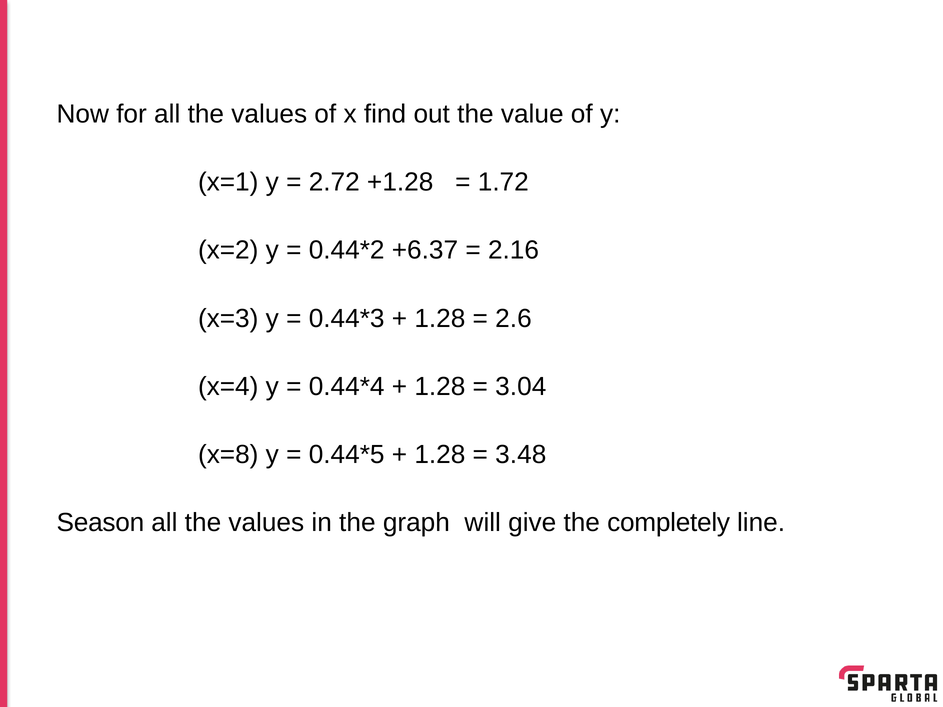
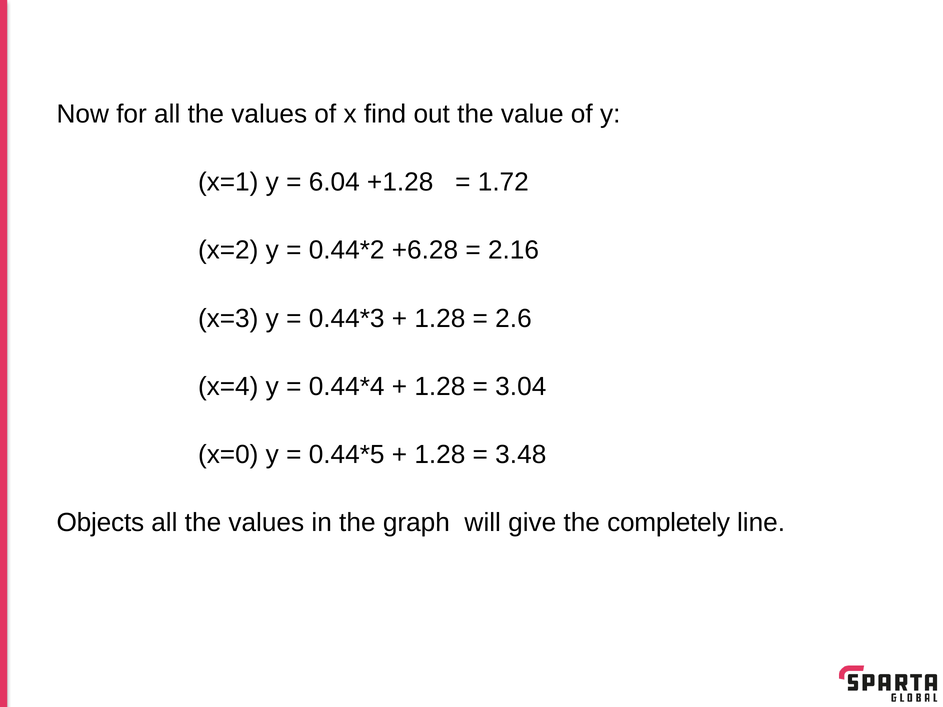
2.72: 2.72 -> 6.04
+6.37: +6.37 -> +6.28
x=8: x=8 -> x=0
Season: Season -> Objects
